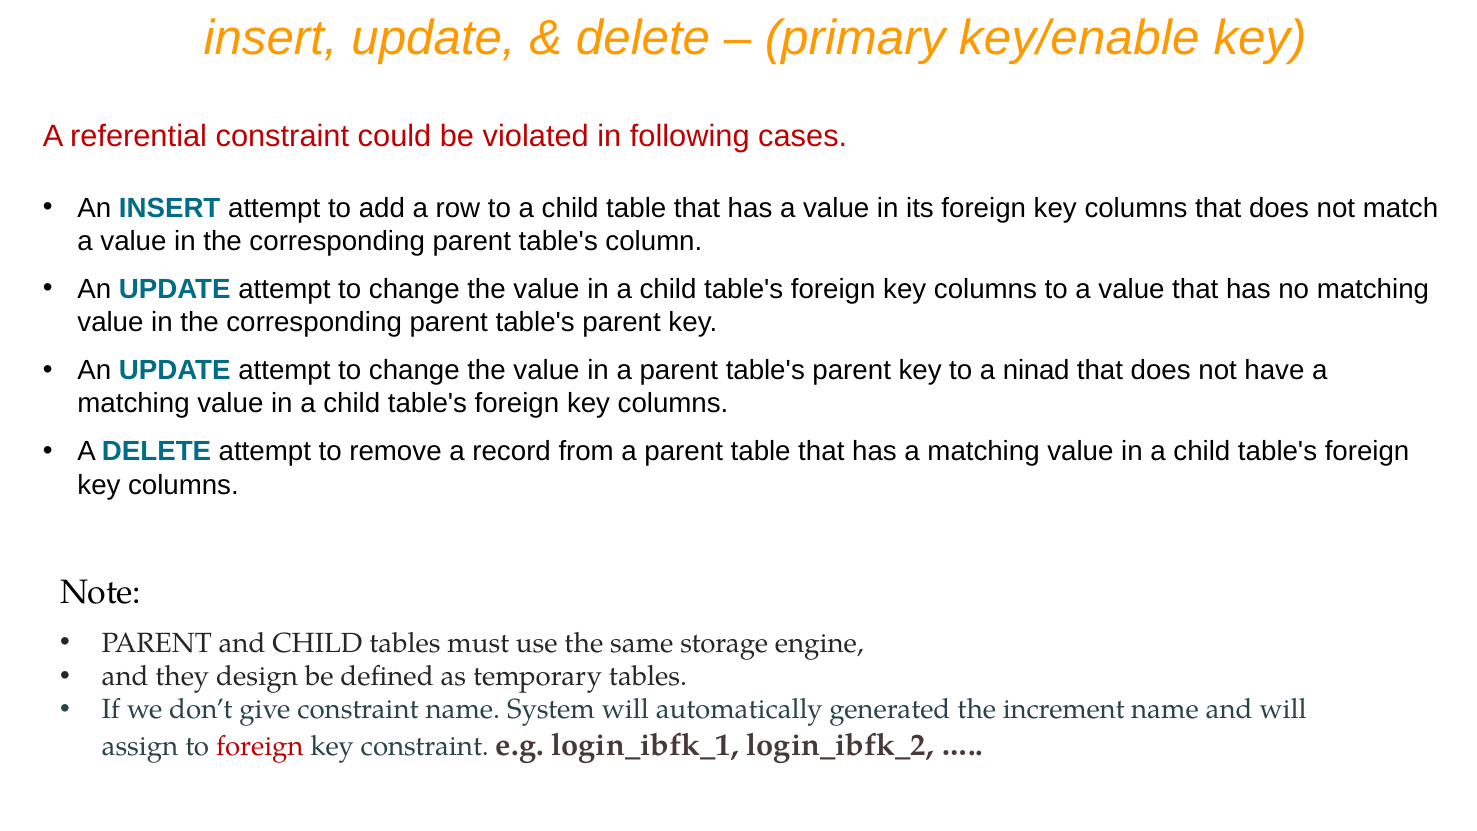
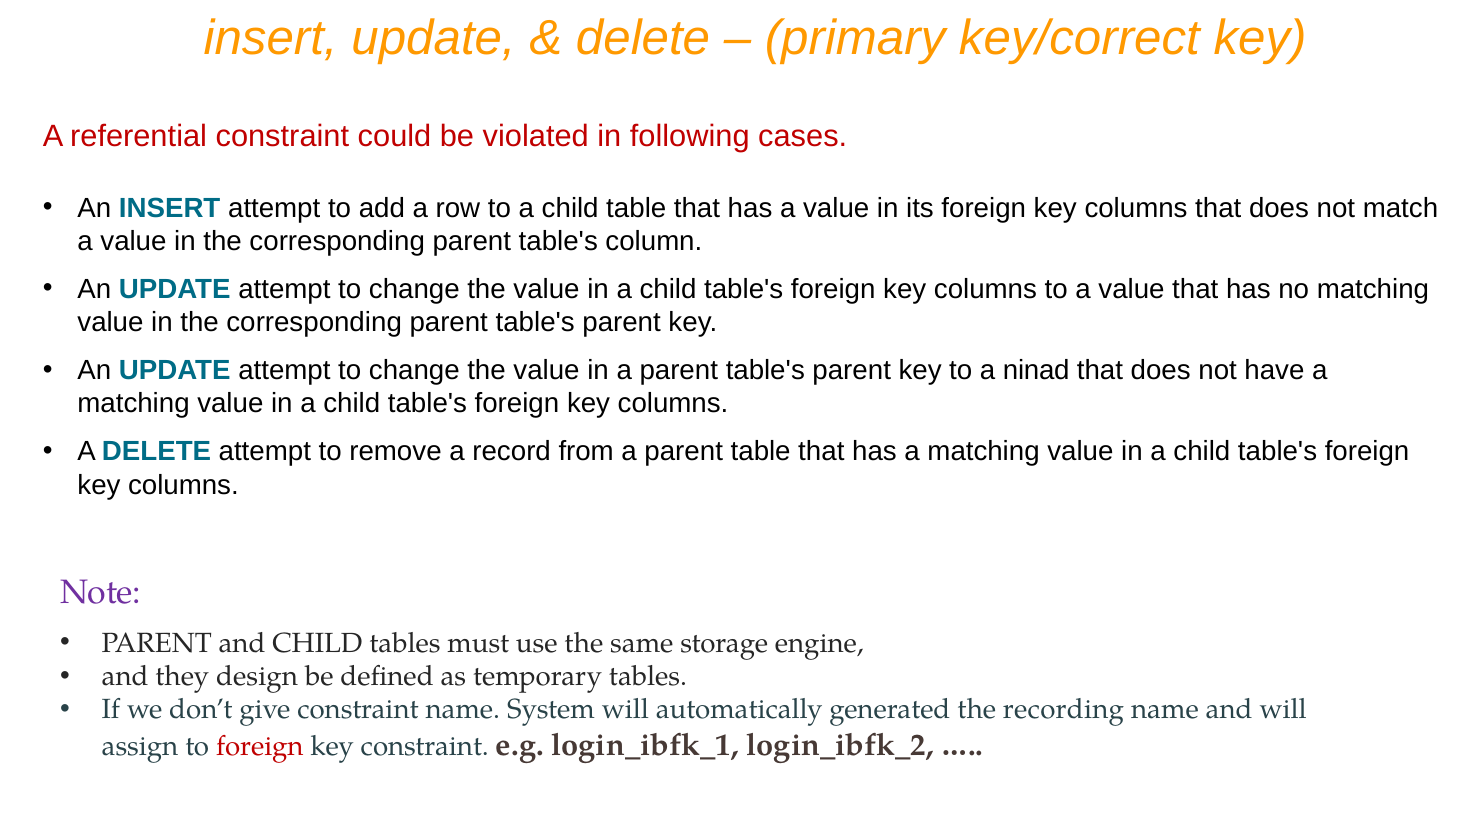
key/enable: key/enable -> key/correct
Note colour: black -> purple
increment: increment -> recording
